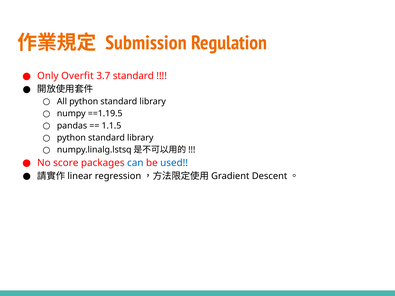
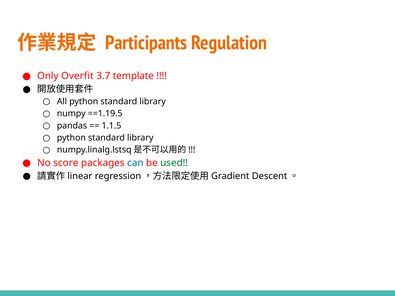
Submission: Submission -> Participants
3.7 standard: standard -> template
used colour: blue -> green
